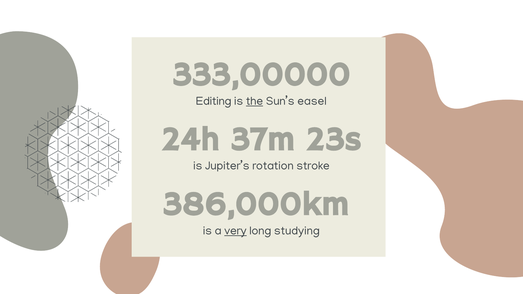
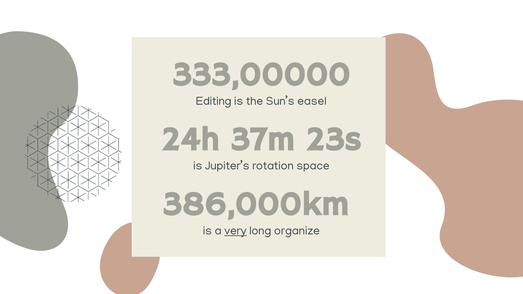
the underline: present -> none
stroke: stroke -> space
studying: studying -> organize
